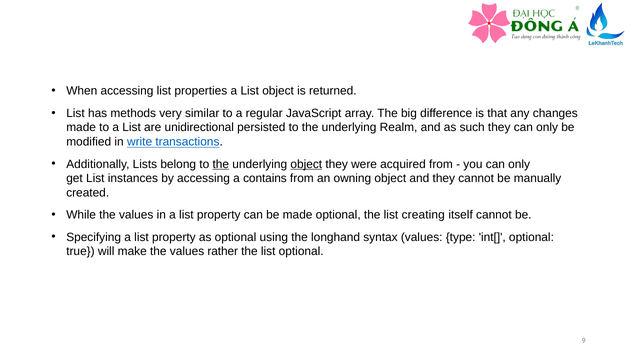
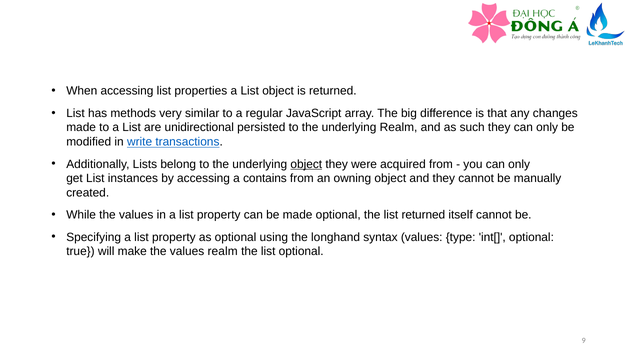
the at (221, 164) underline: present -> none
list creating: creating -> returned
values rather: rather -> realm
